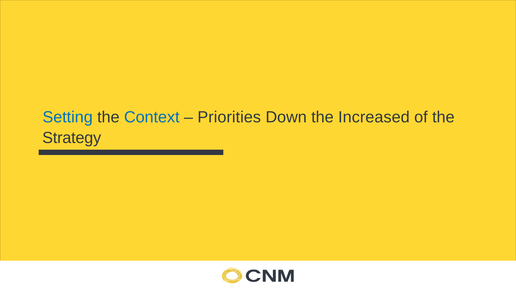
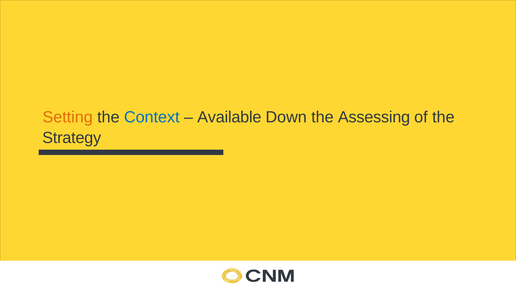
Setting colour: blue -> orange
Priorities: Priorities -> Available
Increased: Increased -> Assessing
